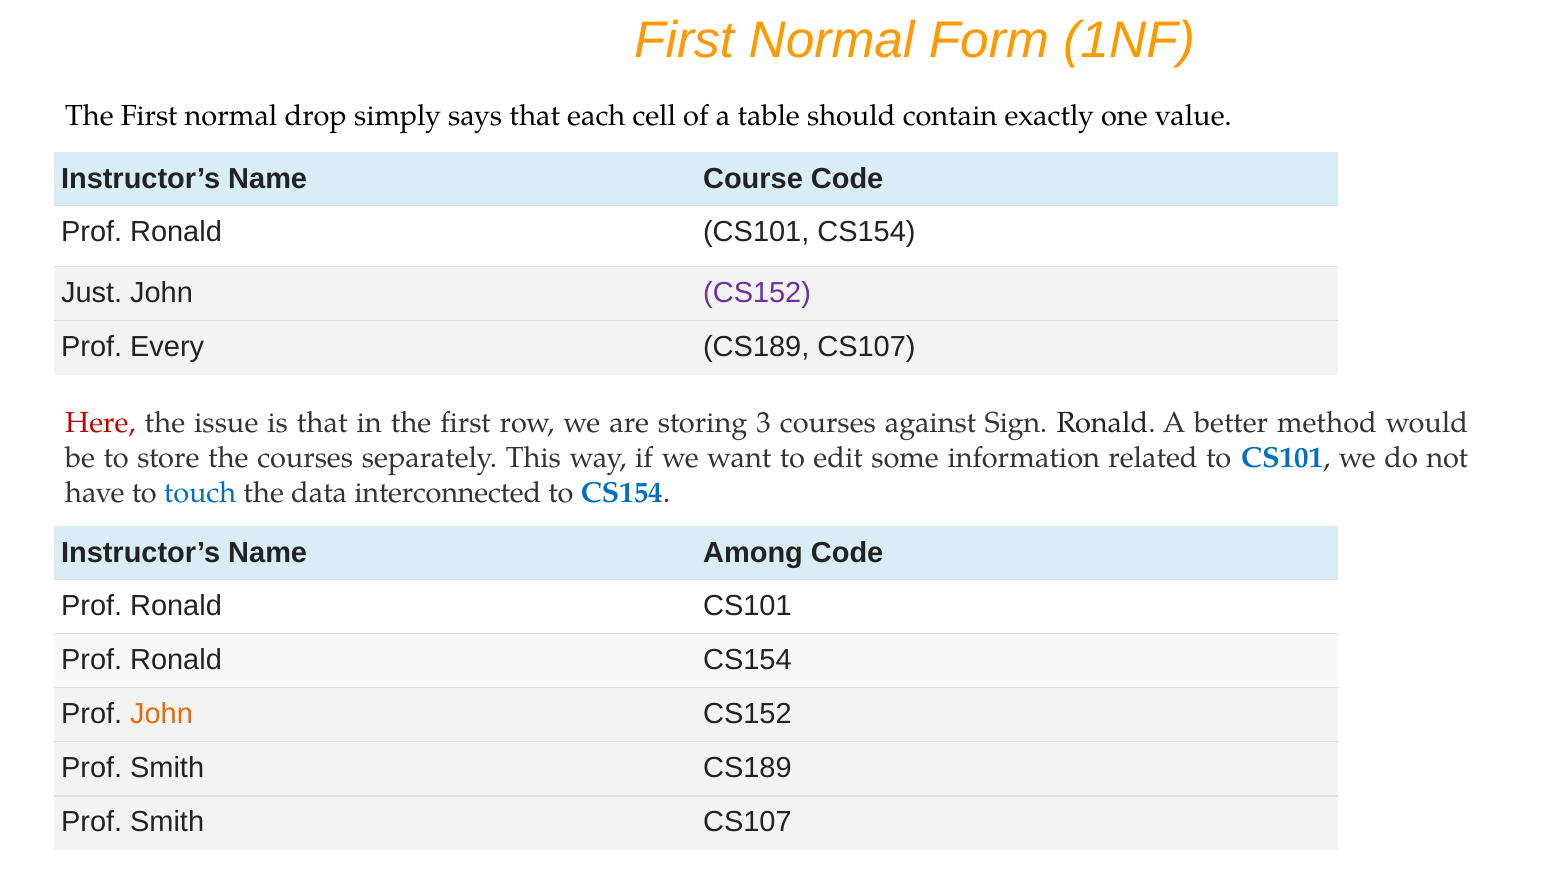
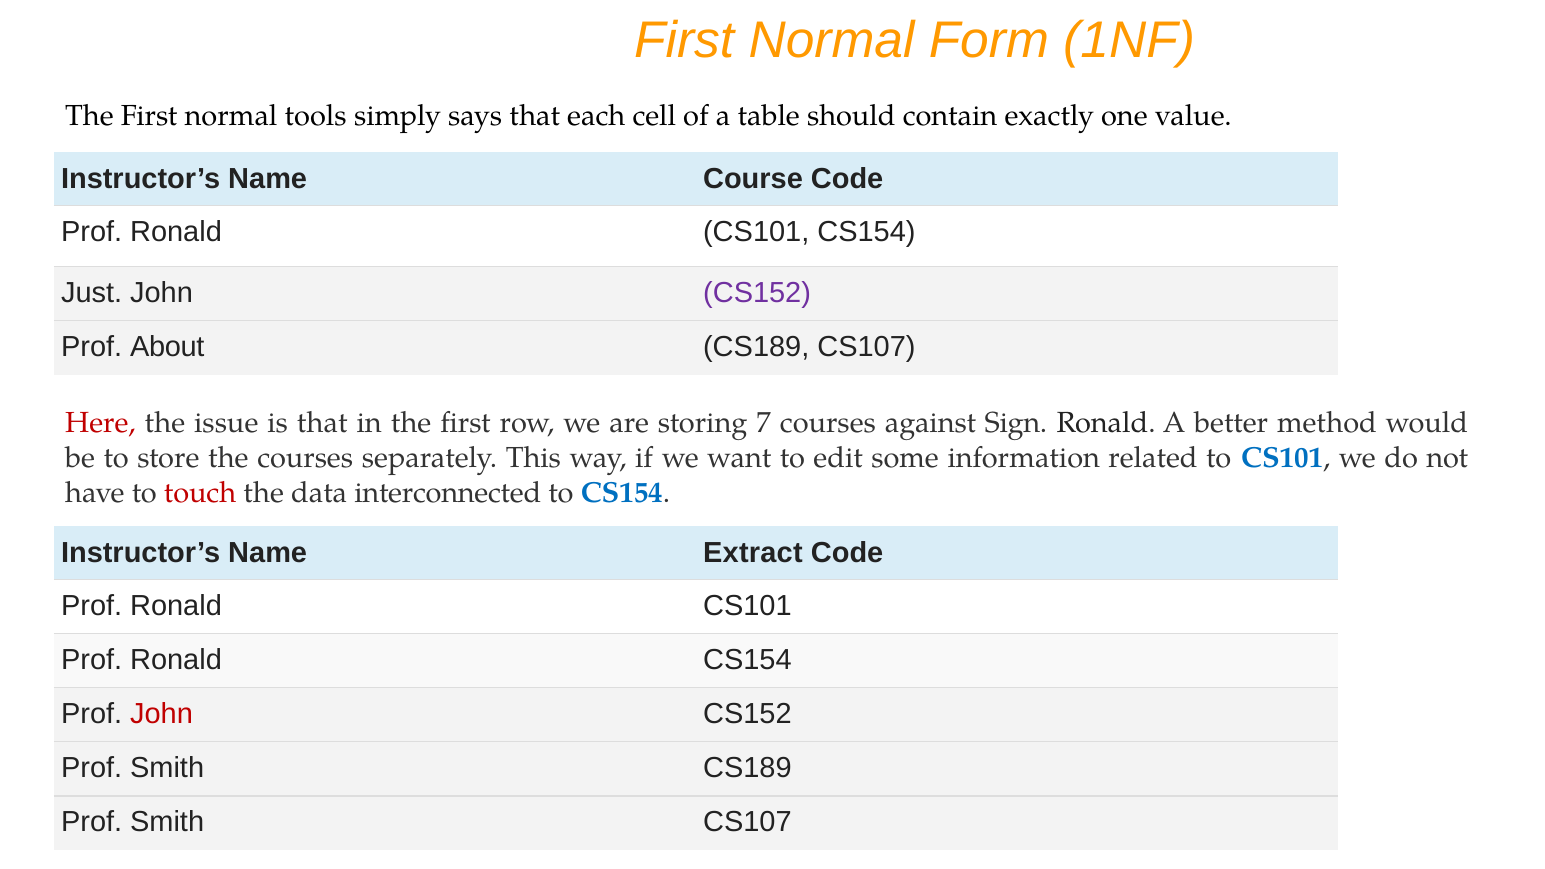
drop: drop -> tools
Every: Every -> About
3: 3 -> 7
touch colour: blue -> red
Among: Among -> Extract
John at (162, 714) colour: orange -> red
